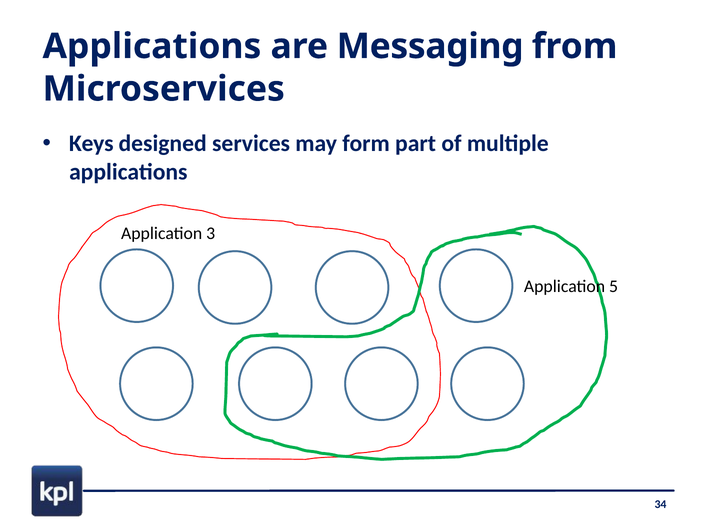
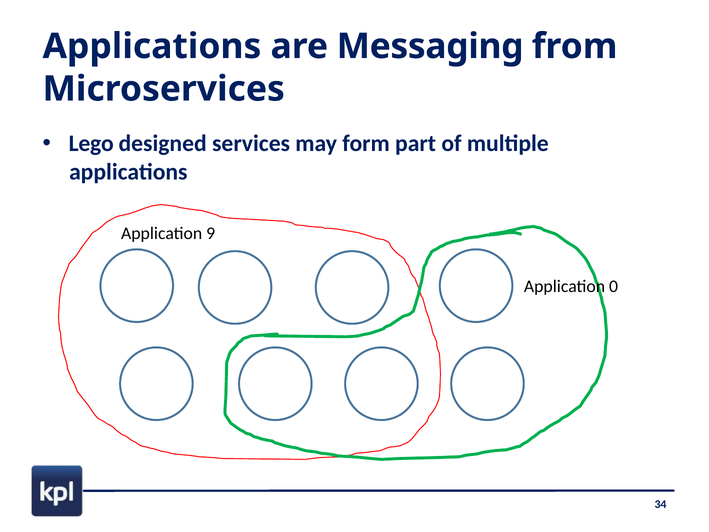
Keys: Keys -> Lego
3: 3 -> 9
5: 5 -> 0
